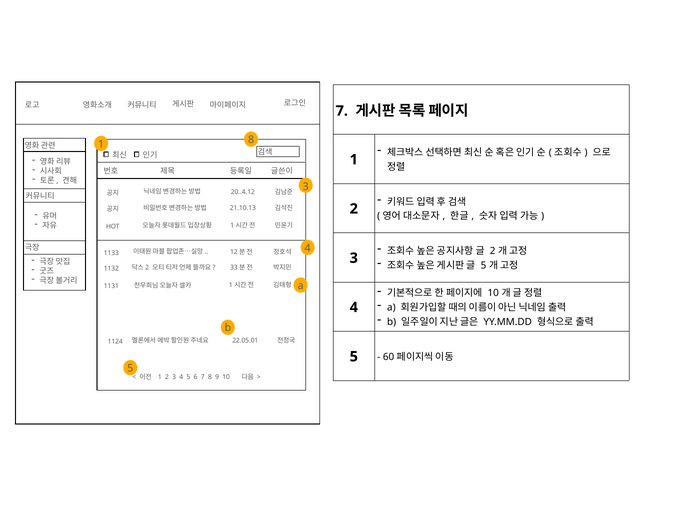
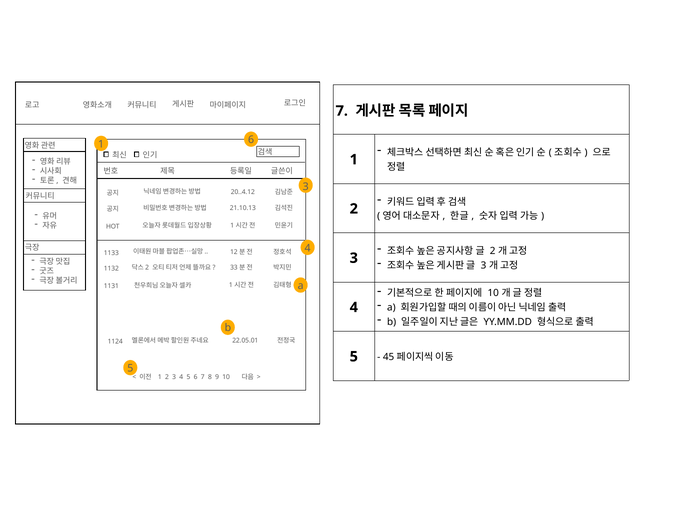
1 8: 8 -> 6
5 at (484, 266): 5 -> 3
60: 60 -> 45
